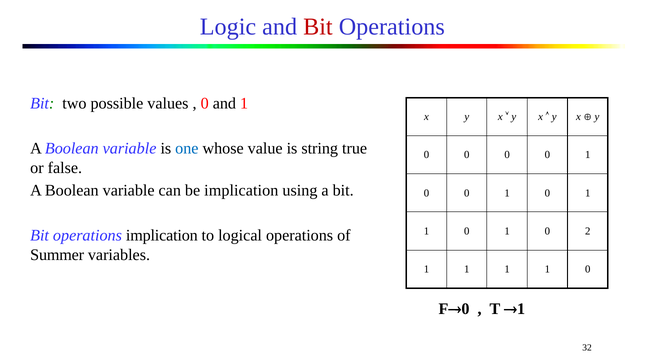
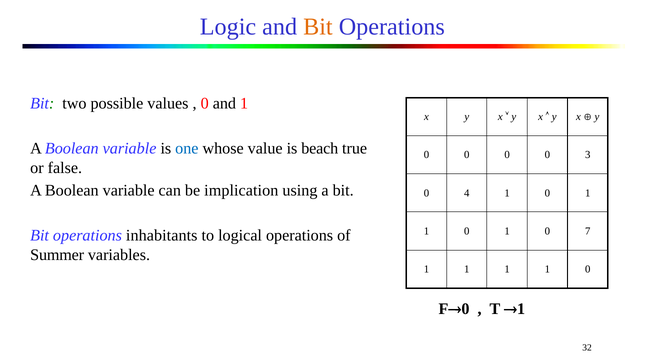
Bit at (318, 27) colour: red -> orange
string: string -> beach
0 0 0 1: 1 -> 3
0 at (467, 193): 0 -> 4
2: 2 -> 7
operations implication: implication -> inhabitants
